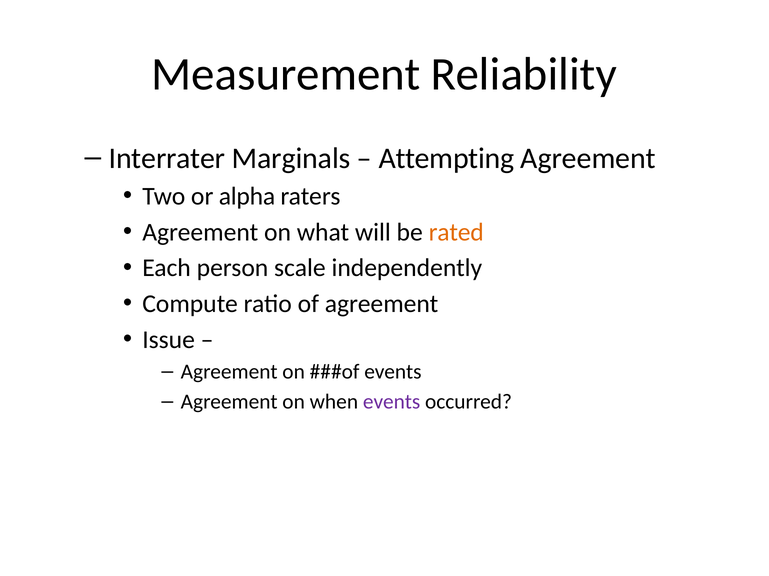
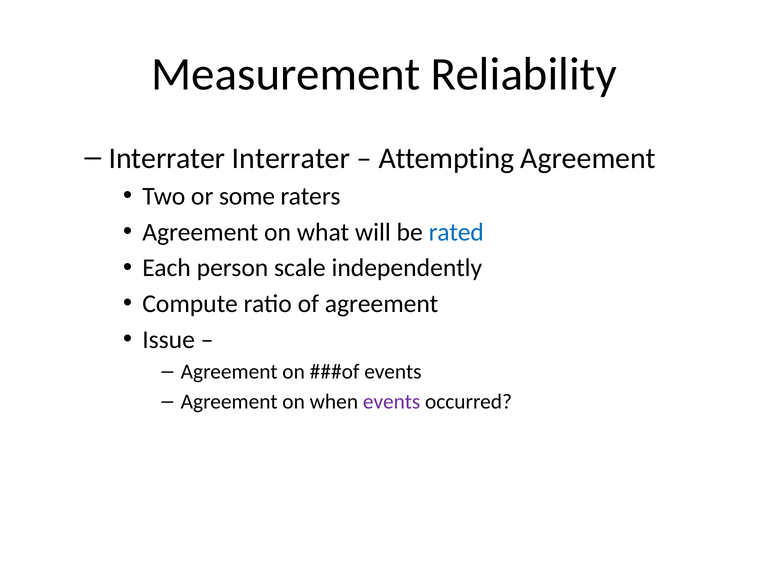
Interrater Marginals: Marginals -> Interrater
alpha: alpha -> some
rated colour: orange -> blue
